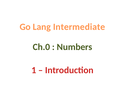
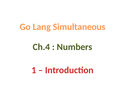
Intermediate: Intermediate -> Simultaneous
Ch.0: Ch.0 -> Ch.4
